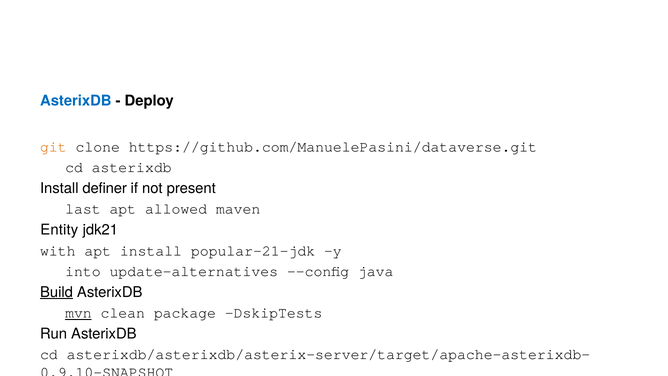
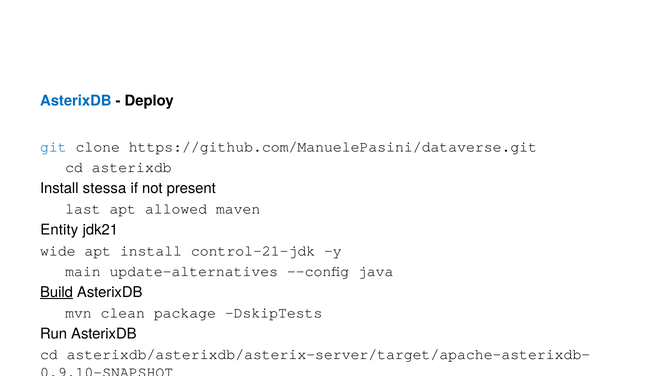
git colour: orange -> blue
definer: definer -> stessa
with: with -> wide
popular-21-jdk: popular-21-jdk -> control-21-jdk
into: into -> main
mvn underline: present -> none
